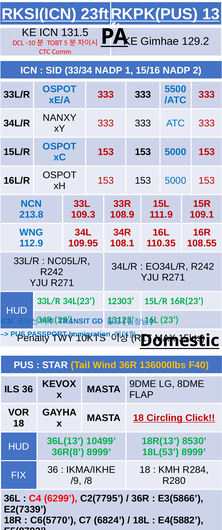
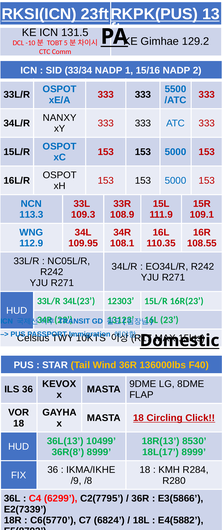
213.8: 213.8 -> 113.3
Penalty: Penalty -> Celsius
18L(53: 18L(53 -> 18L(17
